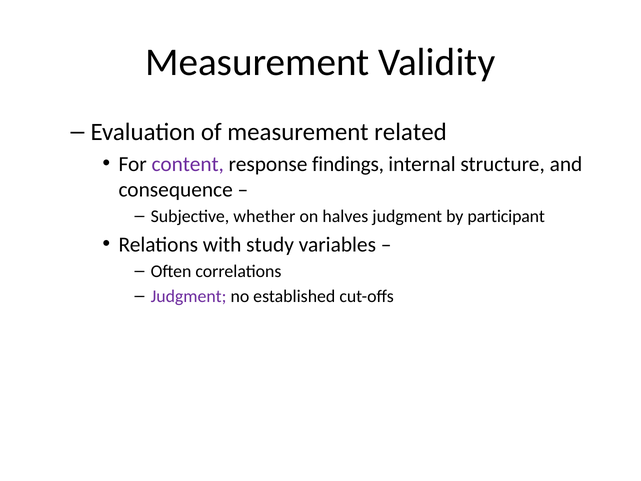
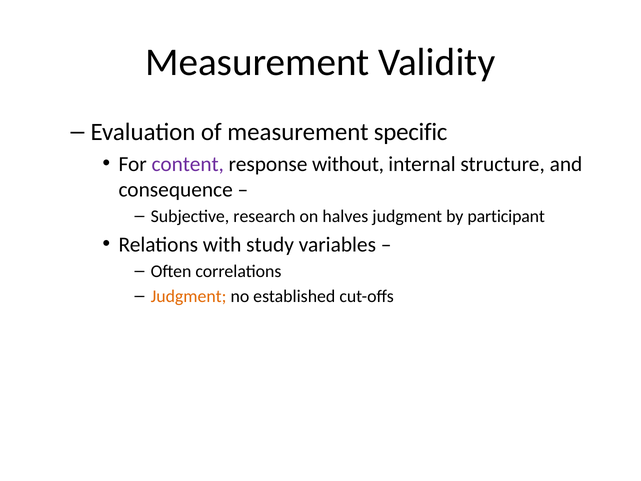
related: related -> specific
findings: findings -> without
whether: whether -> research
Judgment at (189, 296) colour: purple -> orange
